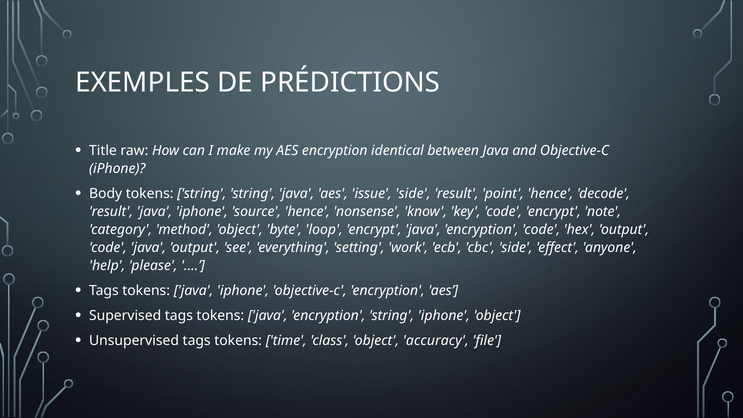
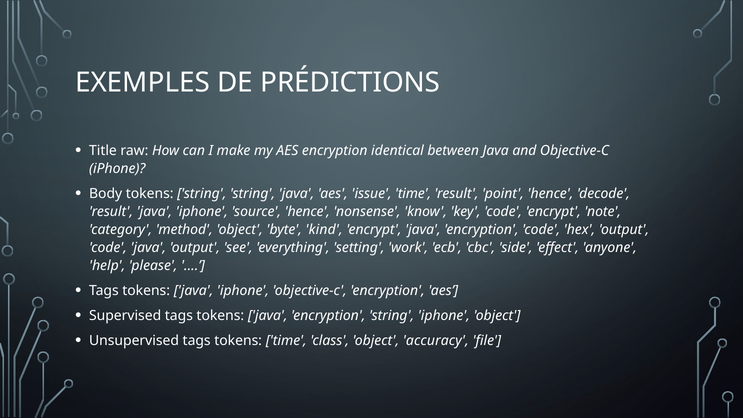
issue side: side -> time
loop: loop -> kind
